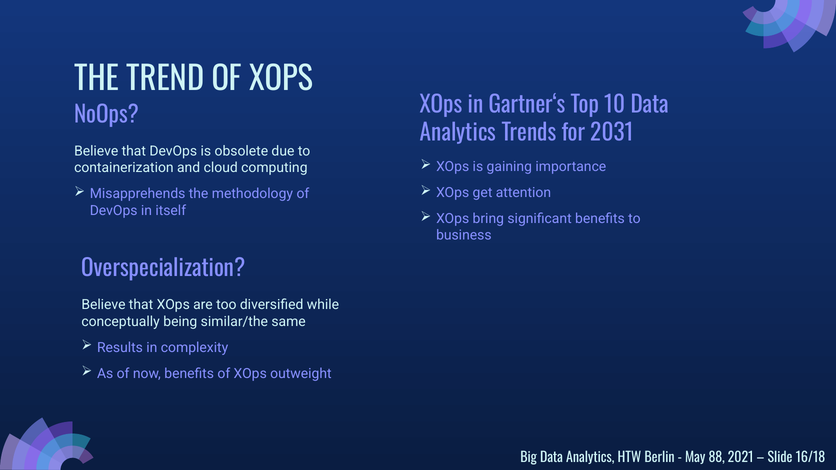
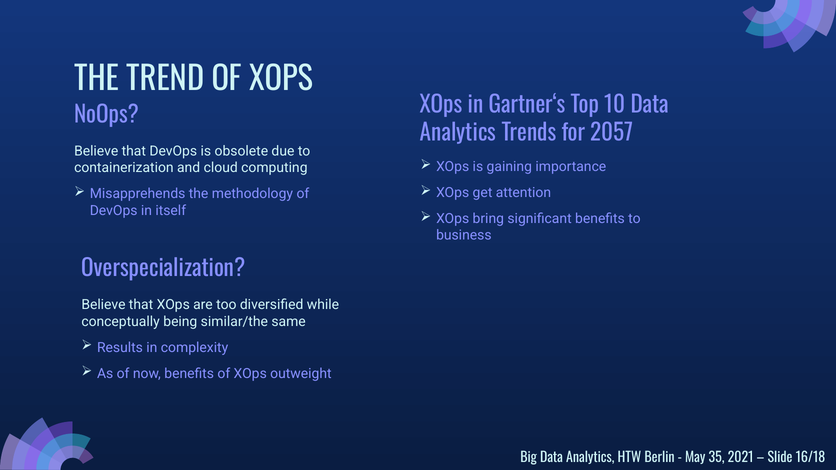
2031: 2031 -> 2057
88: 88 -> 35
